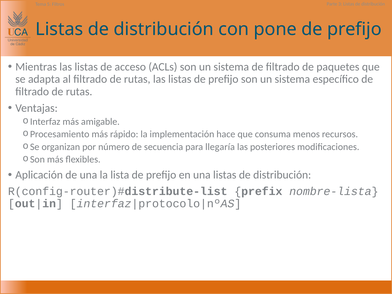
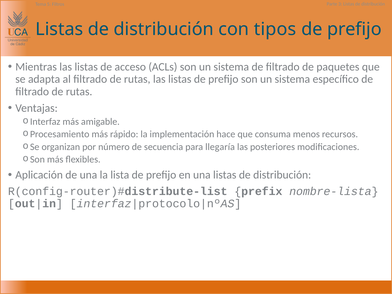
pone: pone -> tipos
